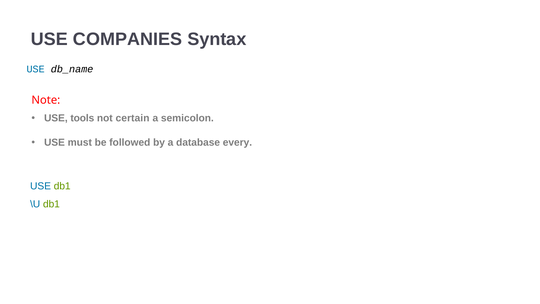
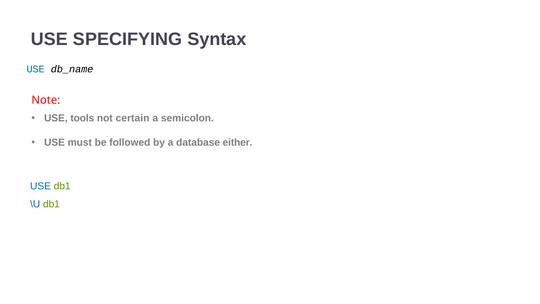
COMPANIES: COMPANIES -> SPECIFYING
every: every -> either
